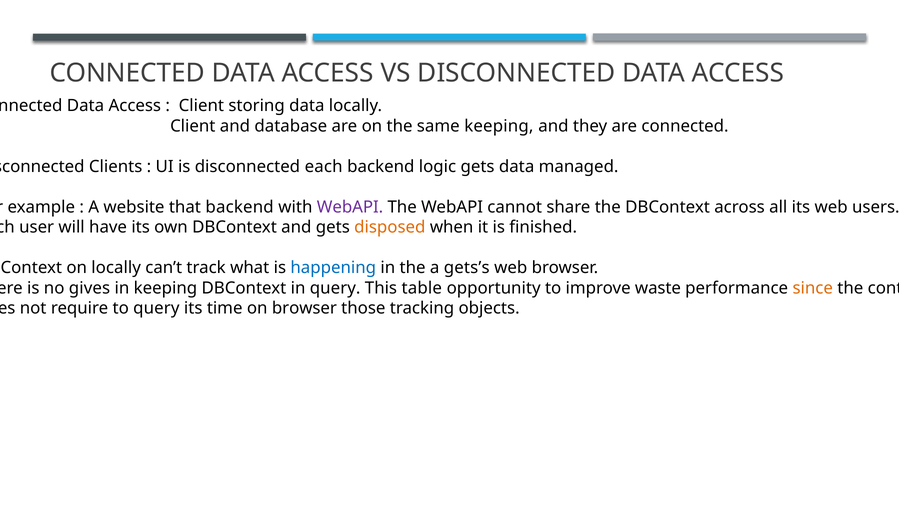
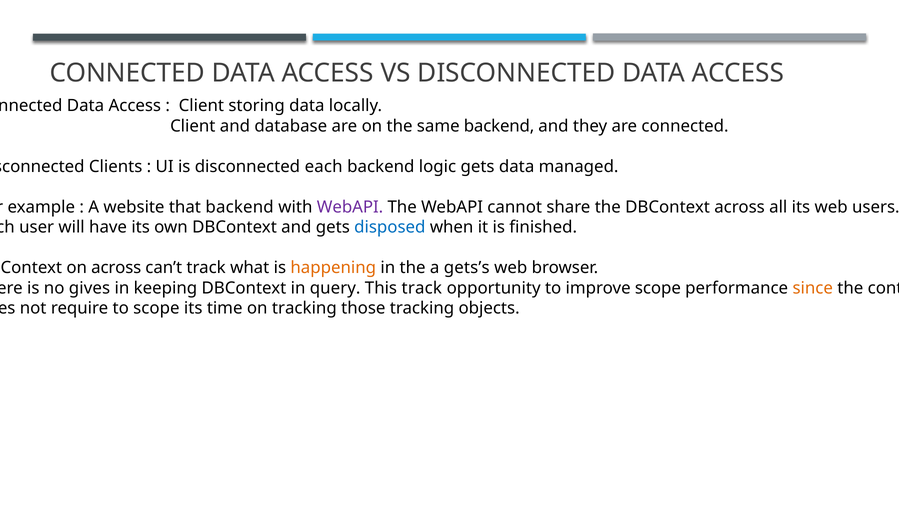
same keeping: keeping -> backend
disposed colour: orange -> blue
on locally: locally -> across
happening colour: blue -> orange
This table: table -> track
improve waste: waste -> scope
to query: query -> scope
on browser: browser -> tracking
